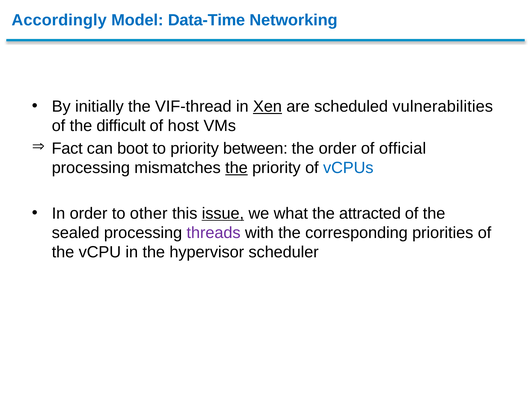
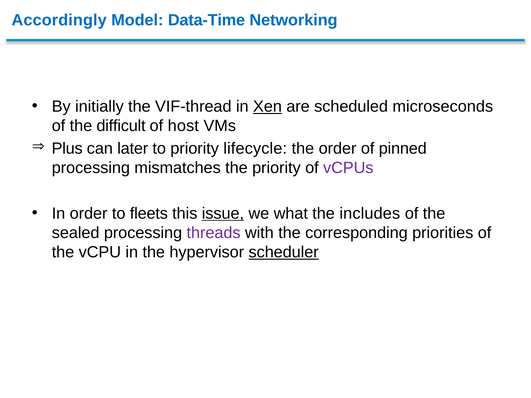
vulnerabilities: vulnerabilities -> microseconds
Fact: Fact -> Plus
boot: boot -> later
between: between -> lifecycle
official: official -> pinned
the at (236, 168) underline: present -> none
vCPUs colour: blue -> purple
other: other -> fleets
attracted: attracted -> includes
scheduler underline: none -> present
